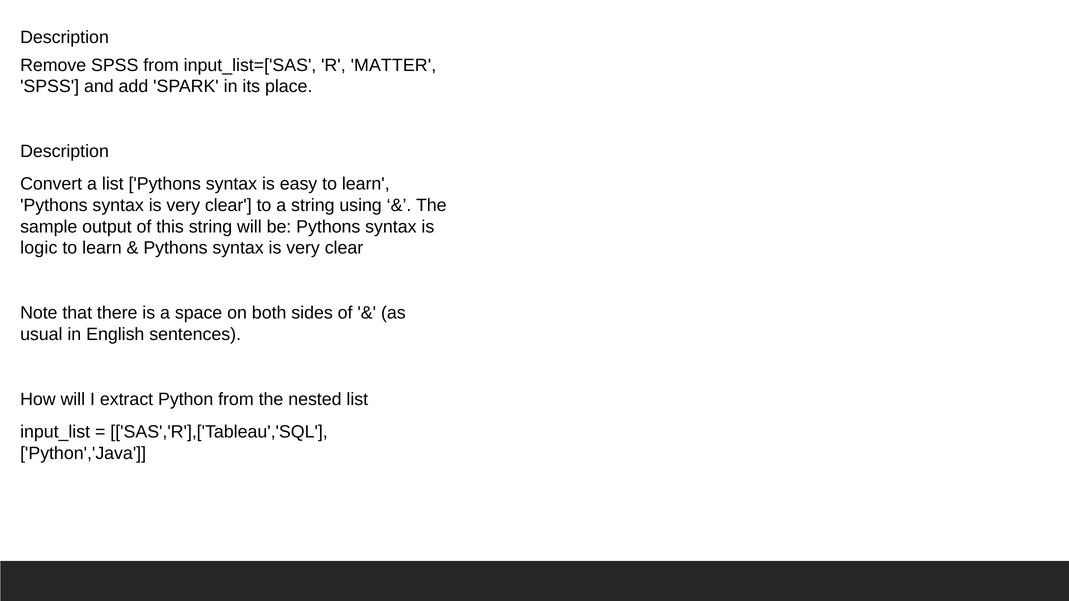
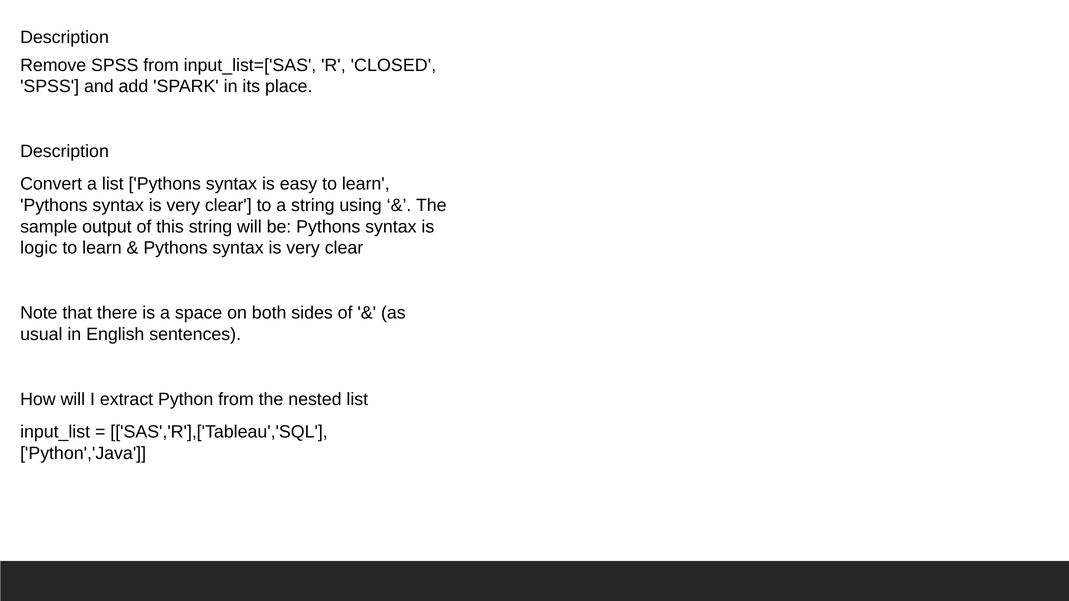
MATTER: MATTER -> CLOSED
